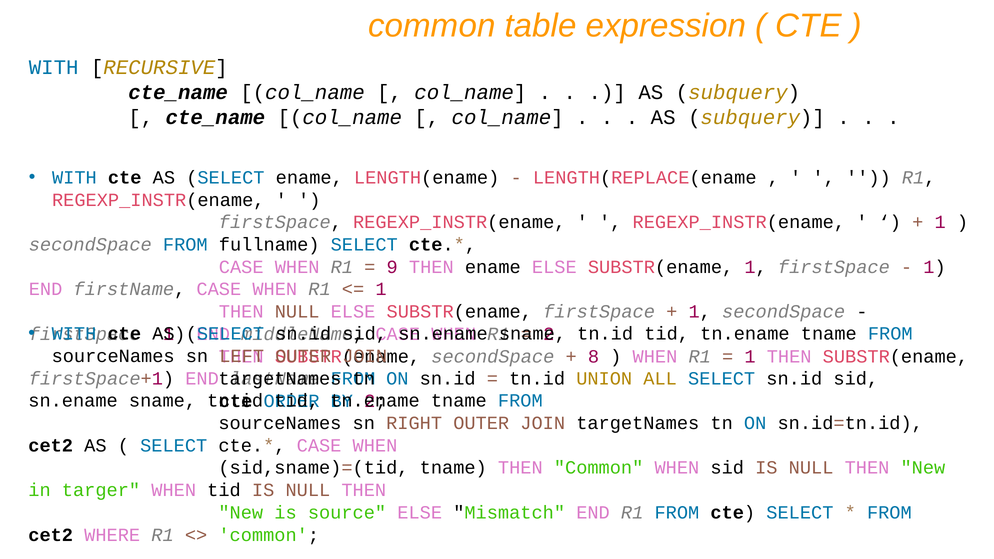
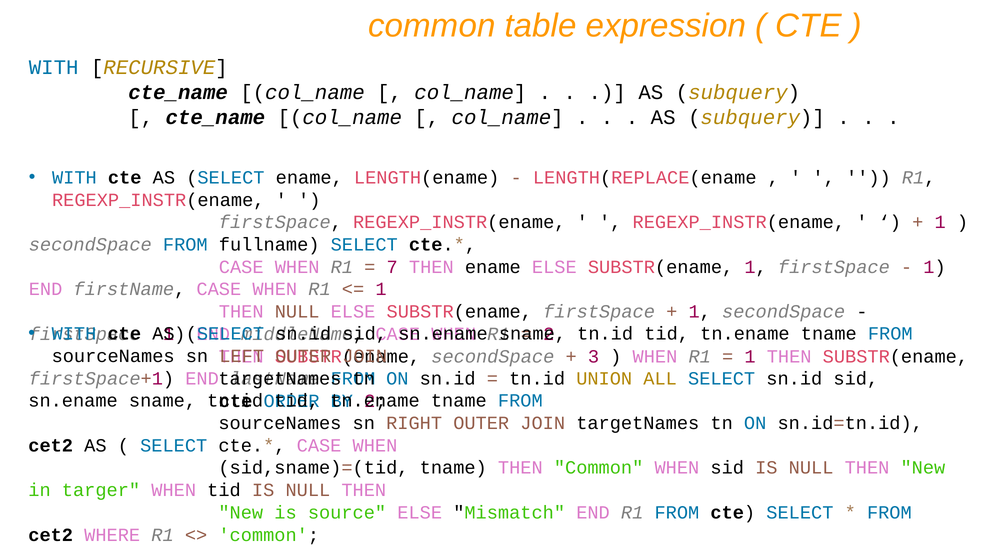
9: 9 -> 7
8: 8 -> 3
